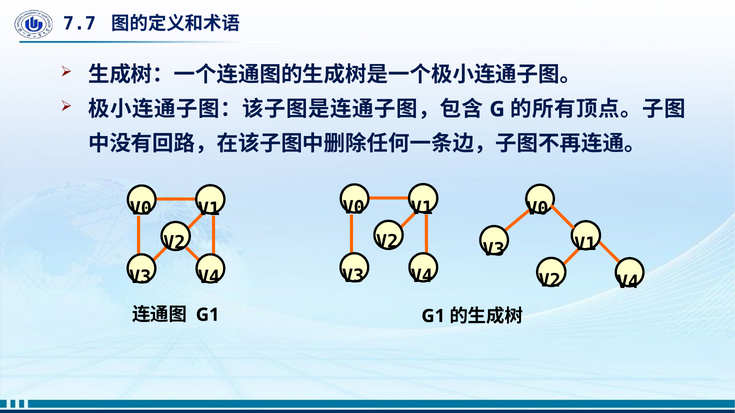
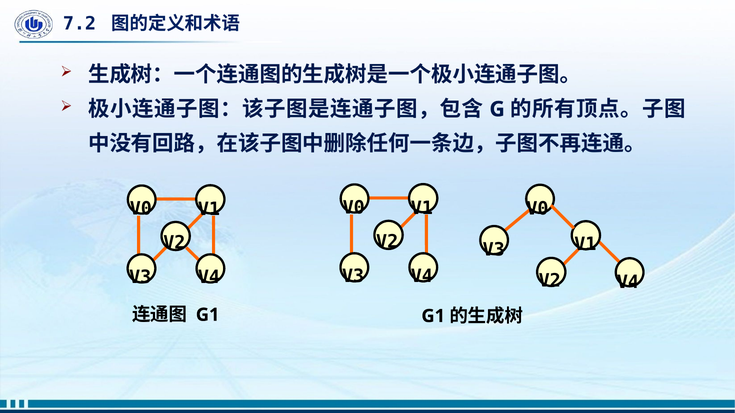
7.7: 7.7 -> 7.2
